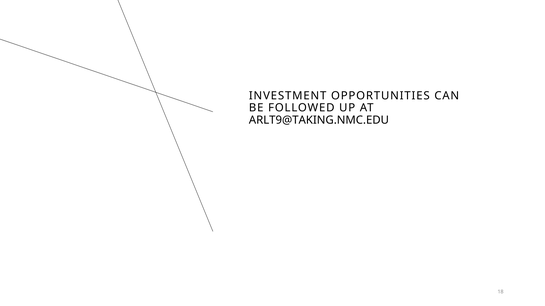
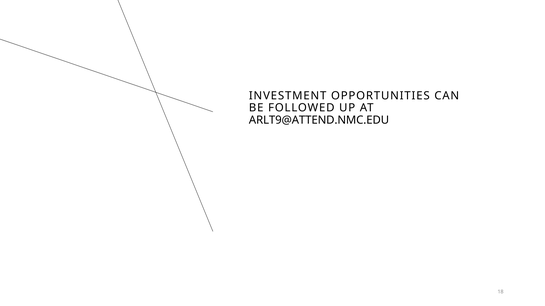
ARLT9@TAKING.NMC.EDU: ARLT9@TAKING.NMC.EDU -> ARLT9@ATTEND.NMC.EDU
